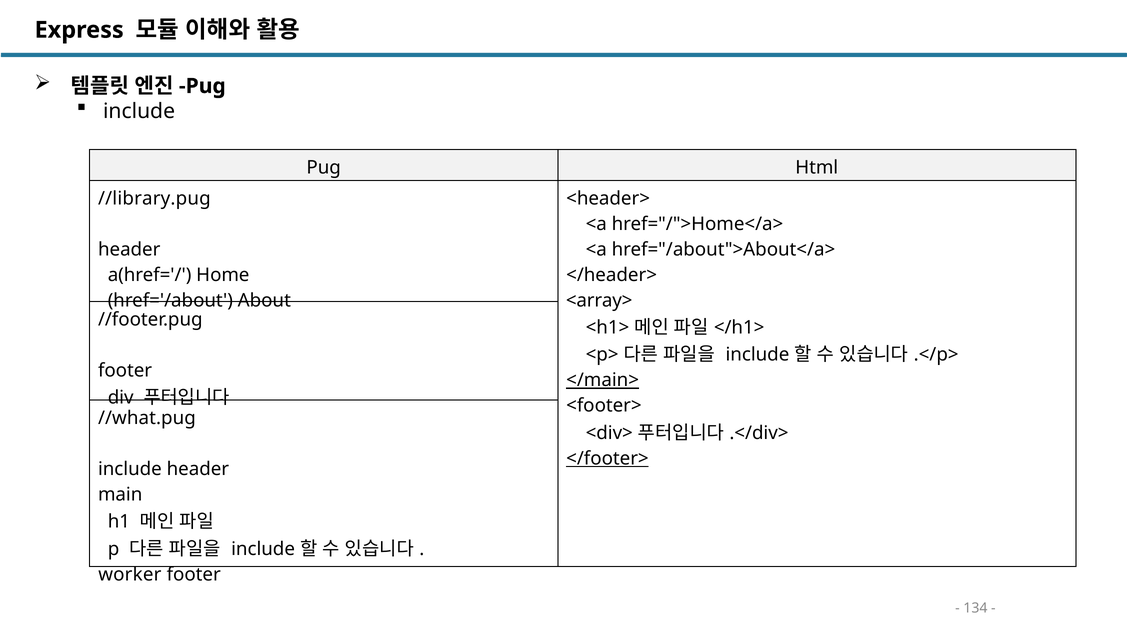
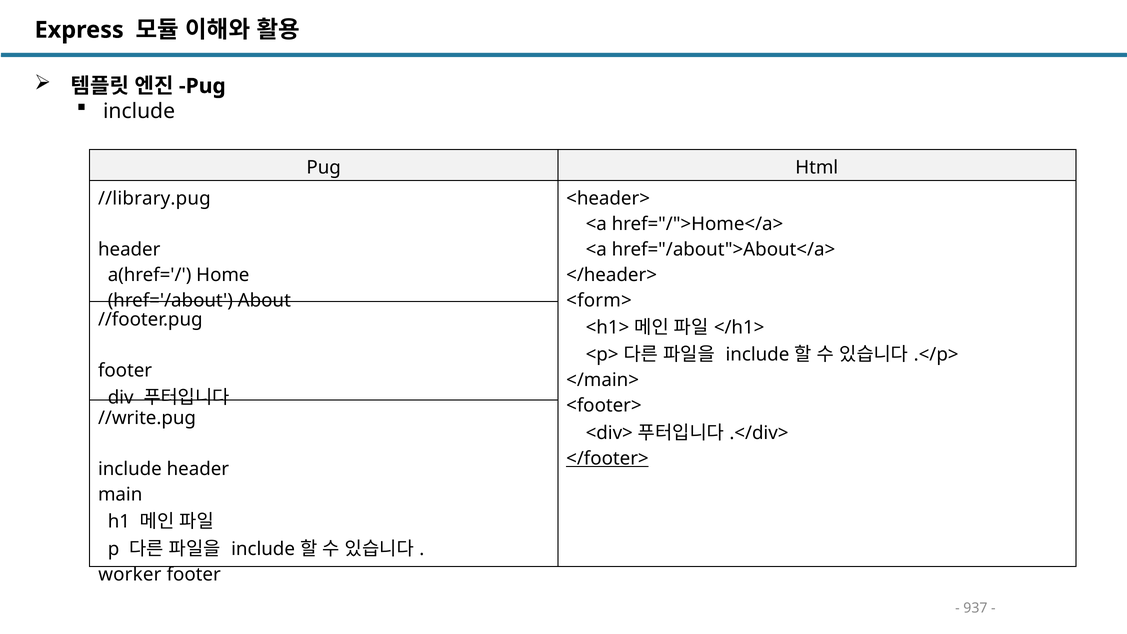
<array>: <array> -> <form>
</main> underline: present -> none
//what.pug: //what.pug -> //write.pug
134: 134 -> 937
